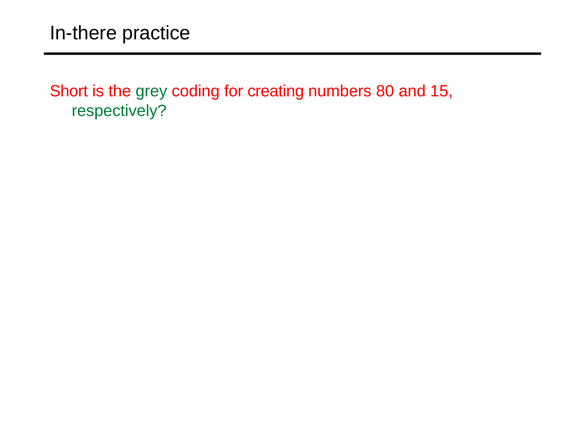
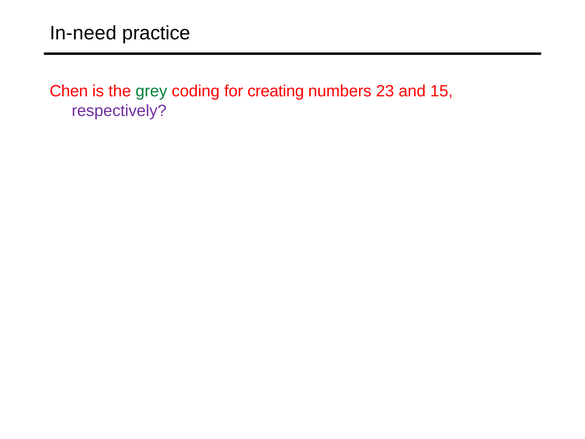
In-there: In-there -> In-need
Short: Short -> Chen
80: 80 -> 23
respectively colour: green -> purple
